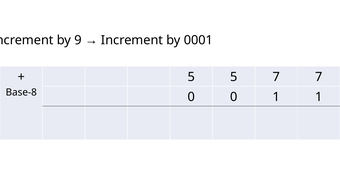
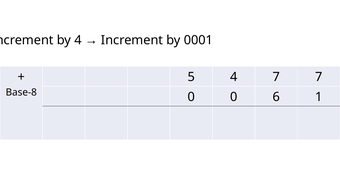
by 9: 9 -> 4
5 5: 5 -> 4
0 1: 1 -> 6
